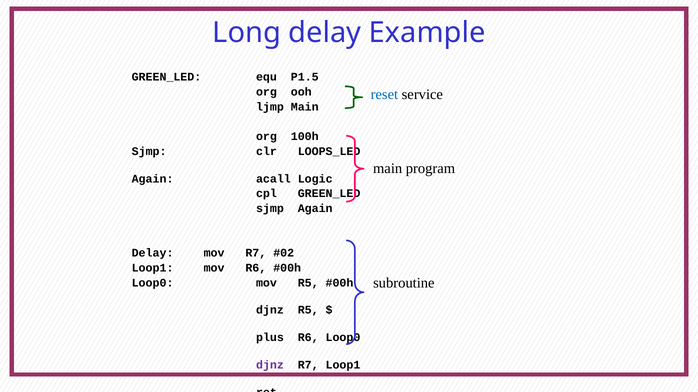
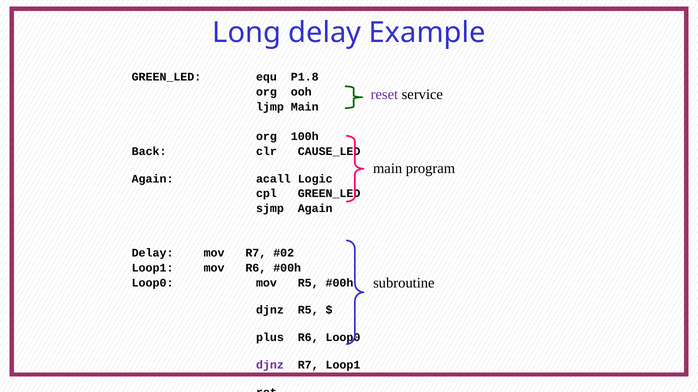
P1.5: P1.5 -> P1.8
reset colour: blue -> purple
Sjmp at (149, 152): Sjmp -> Back
LOOPS_LED: LOOPS_LED -> CAUSE_LED
